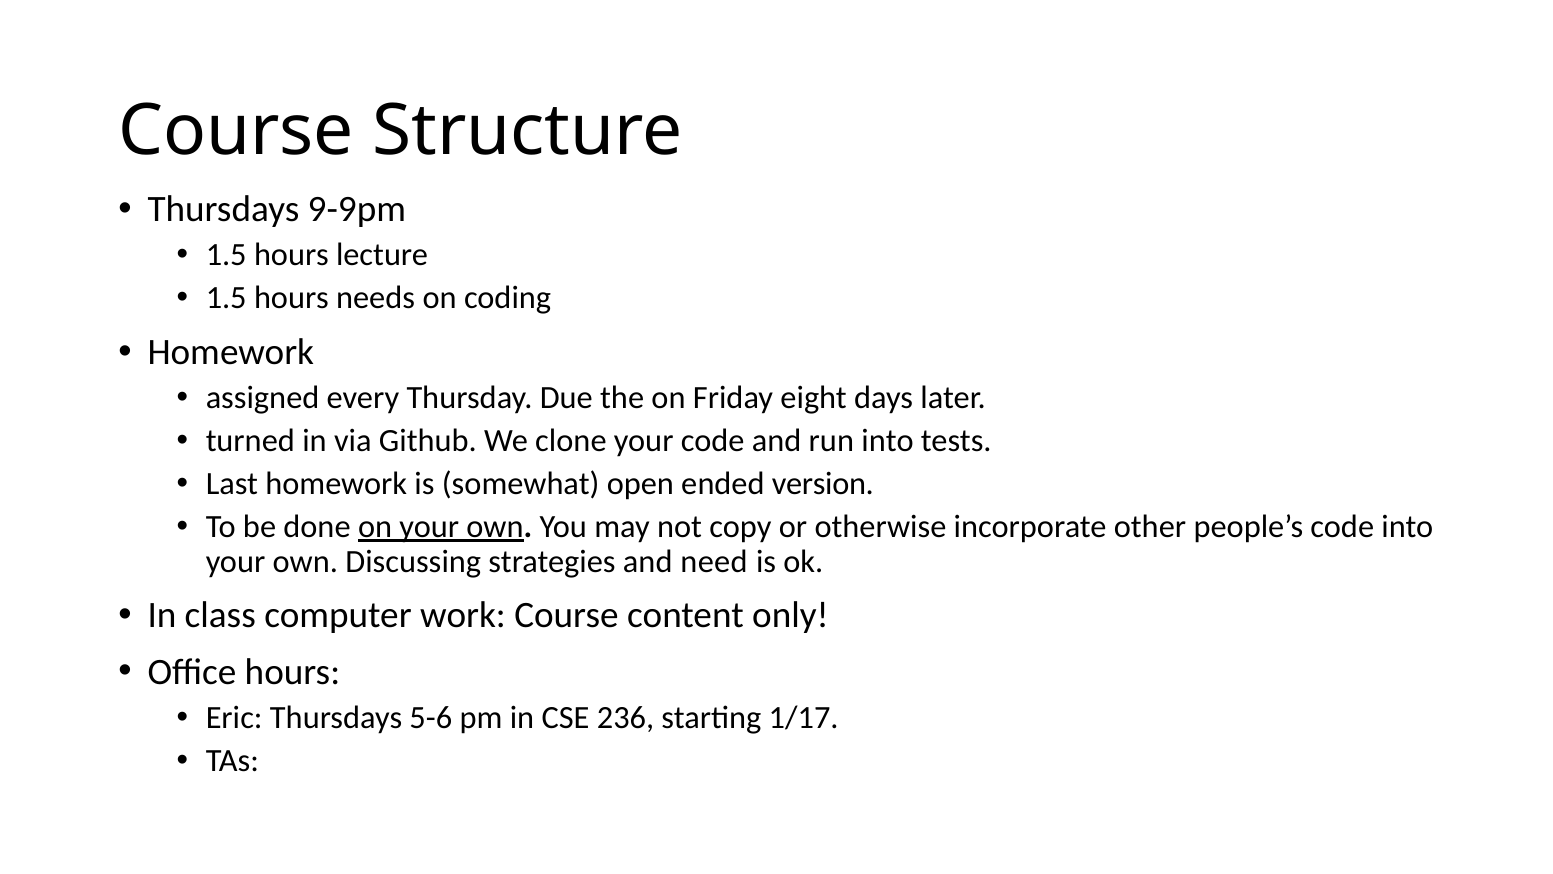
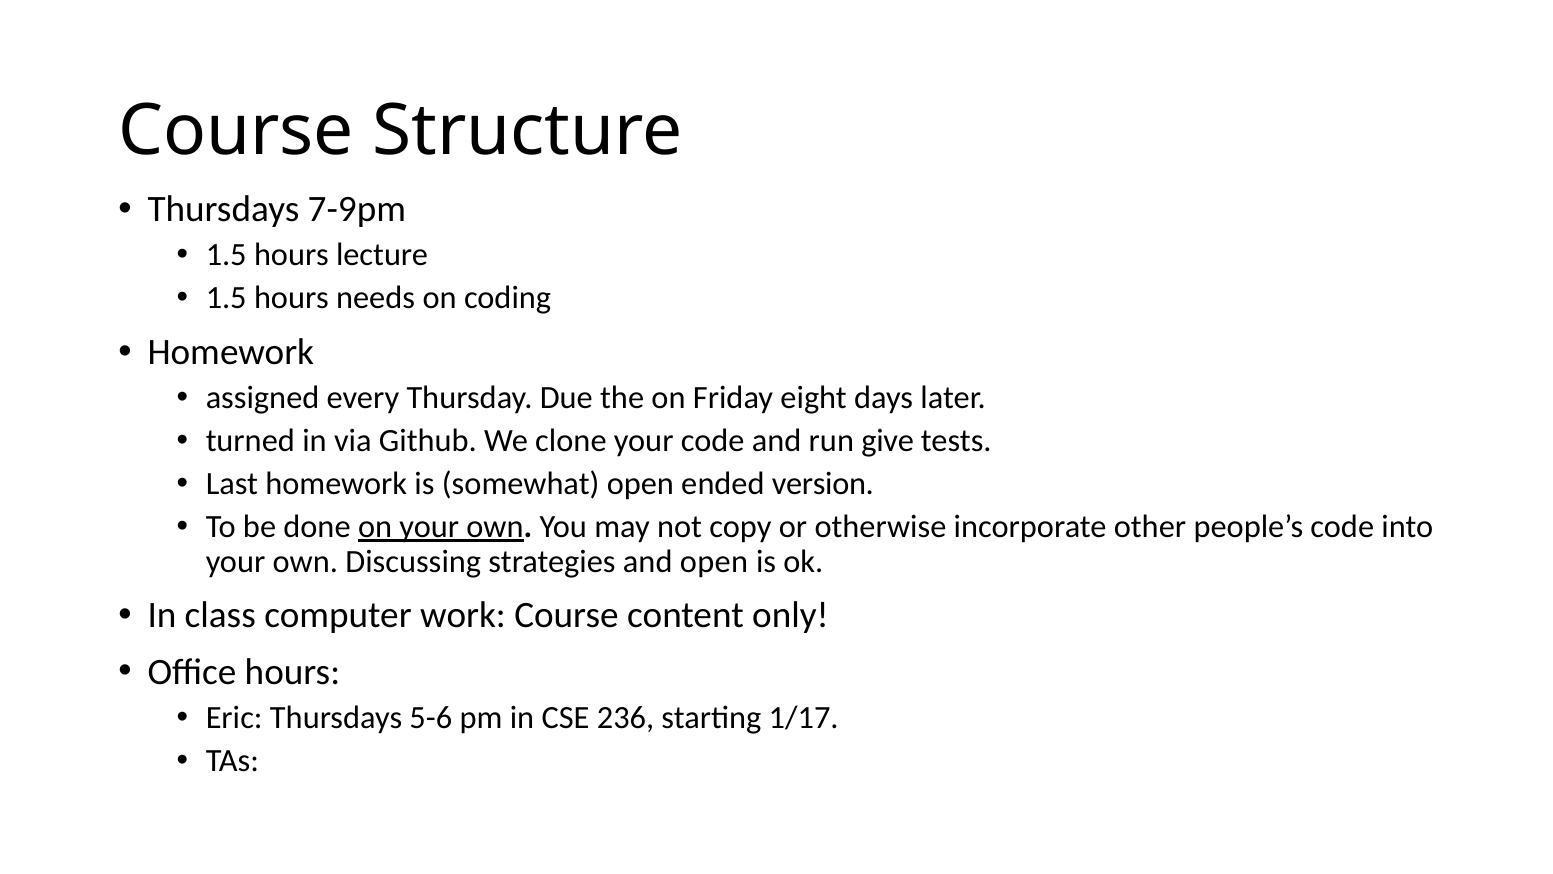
9-9pm: 9-9pm -> 7-9pm
run into: into -> give
and need: need -> open
